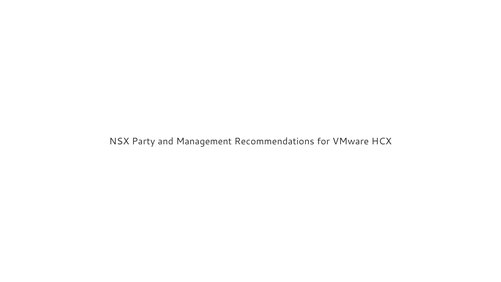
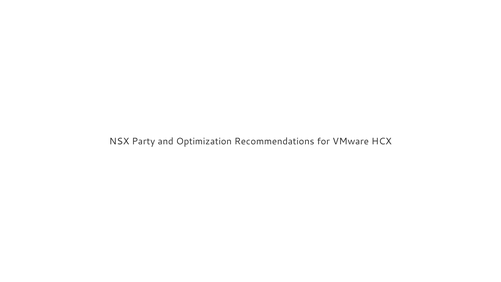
Management: Management -> Optimization
